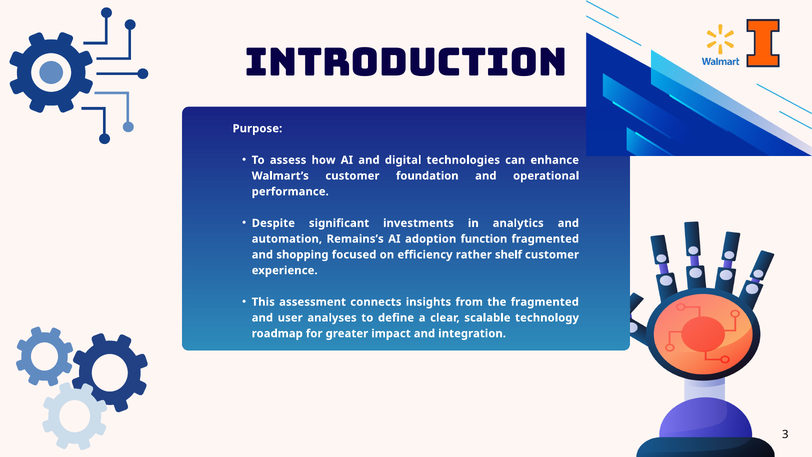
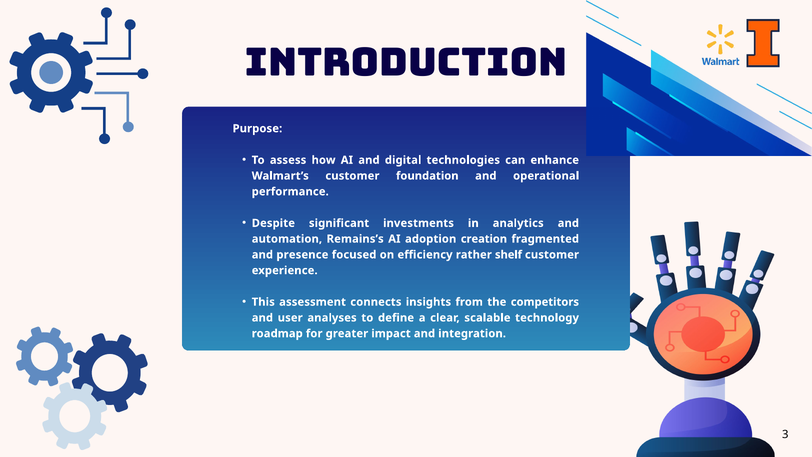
function: function -> creation
shopping: shopping -> presence
the fragmented: fragmented -> competitors
